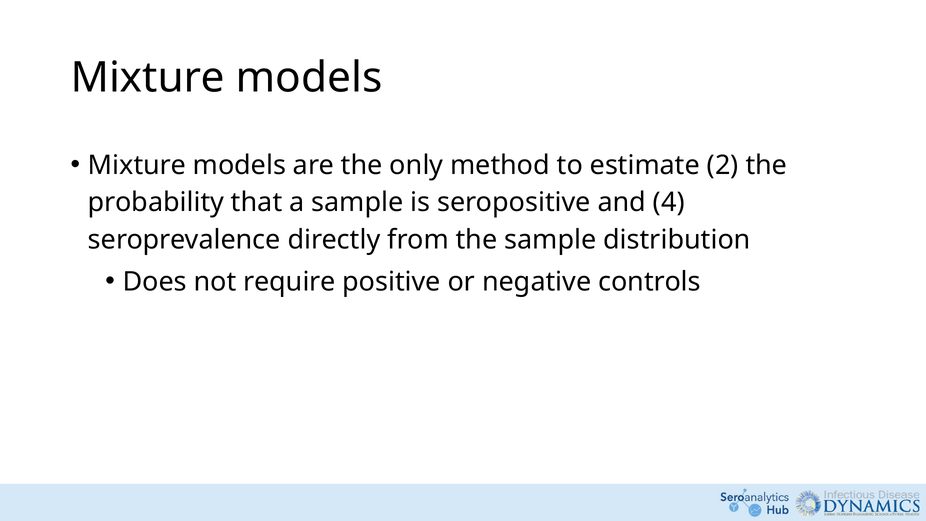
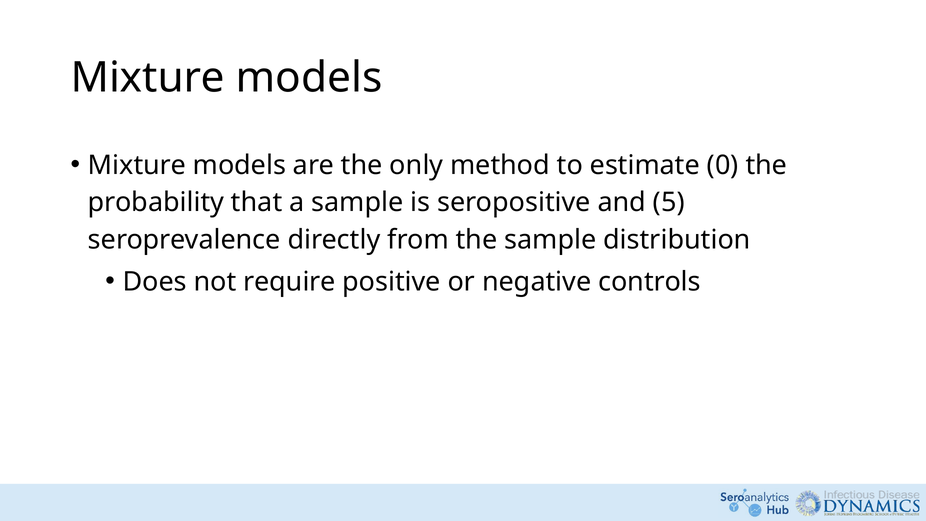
2: 2 -> 0
4: 4 -> 5
